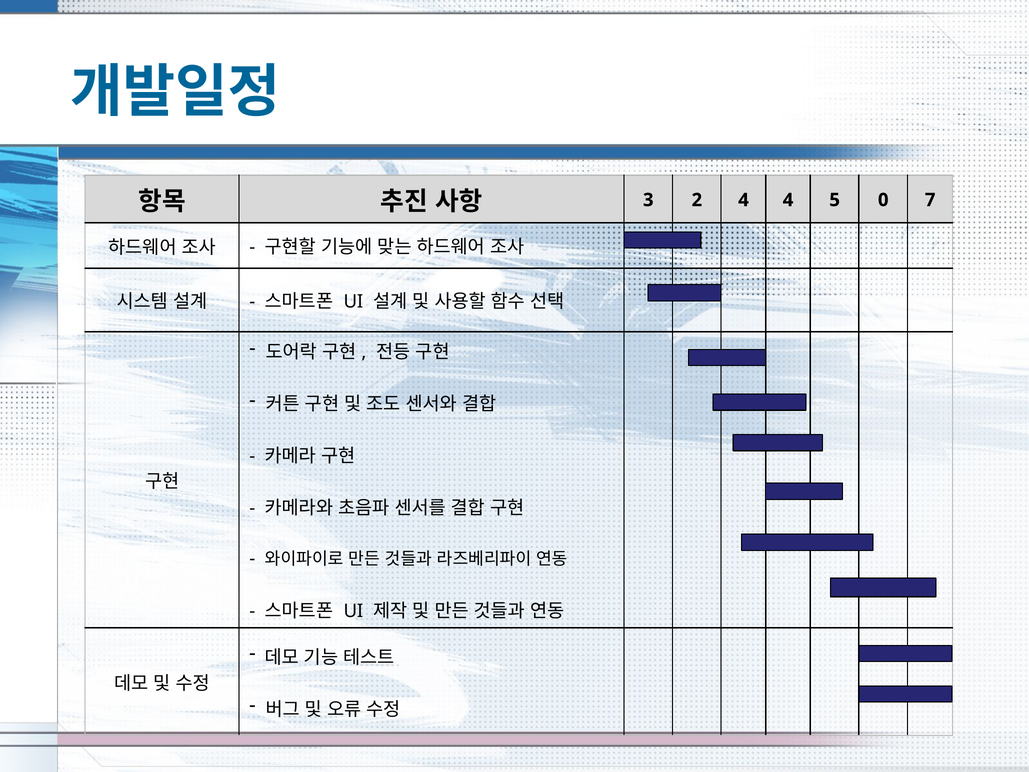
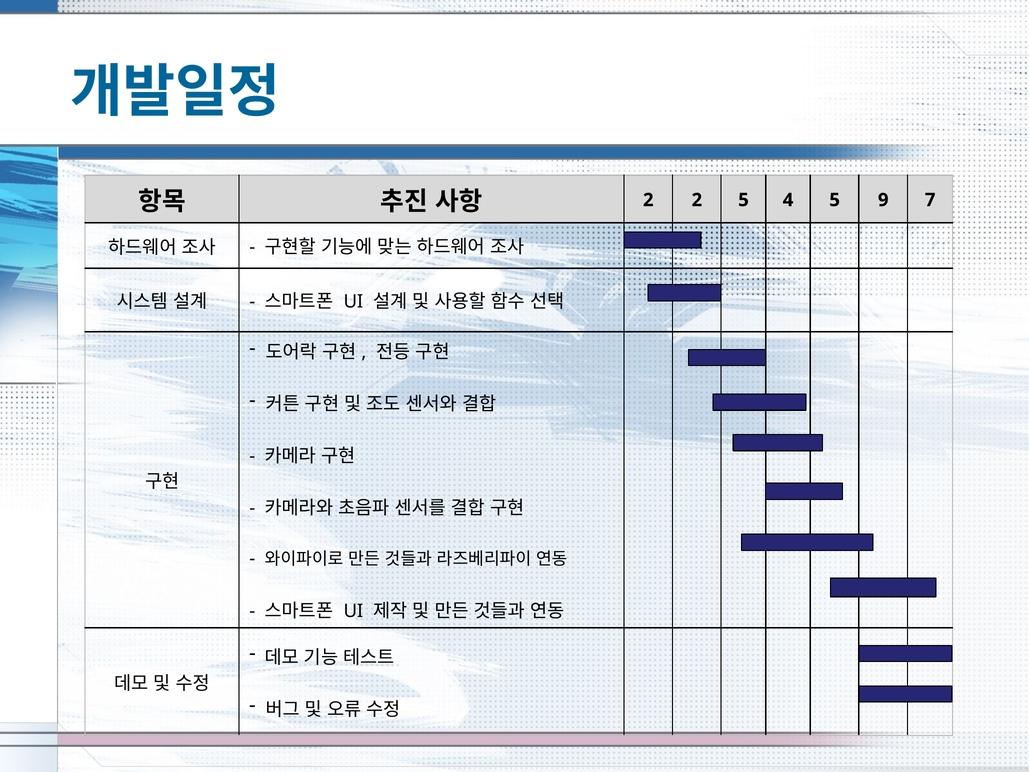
3 at (648, 200): 3 -> 2
2 4: 4 -> 5
0: 0 -> 9
